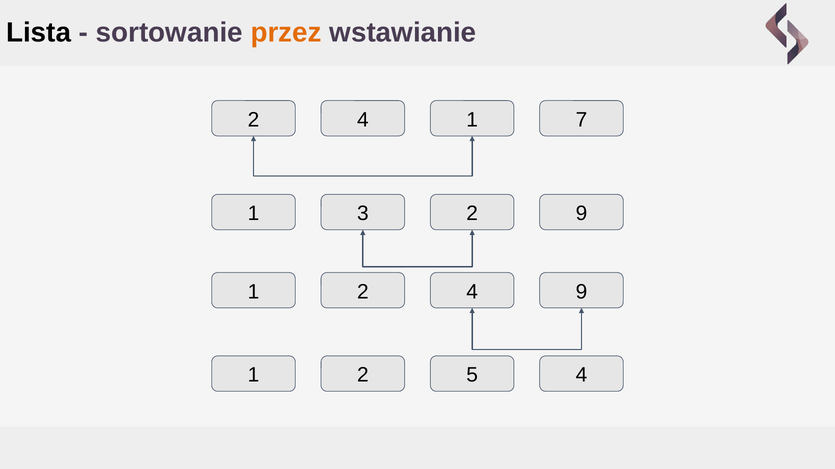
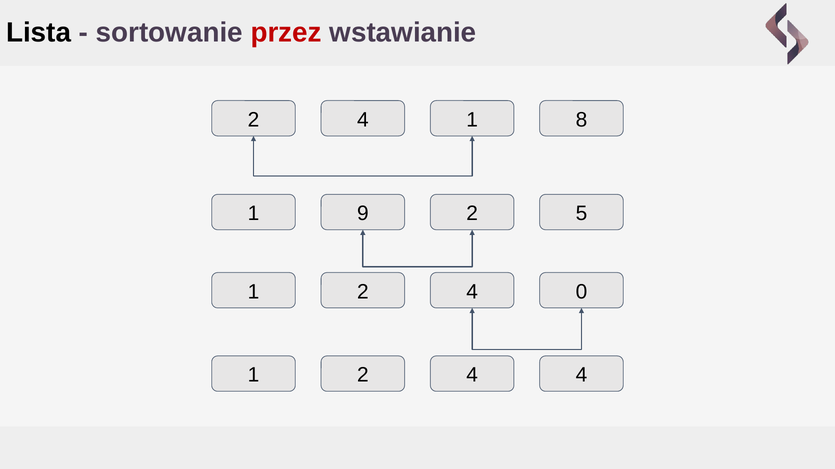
przez colour: orange -> red
7: 7 -> 8
3: 3 -> 9
2 9: 9 -> 5
4 9: 9 -> 0
5 at (472, 376): 5 -> 4
